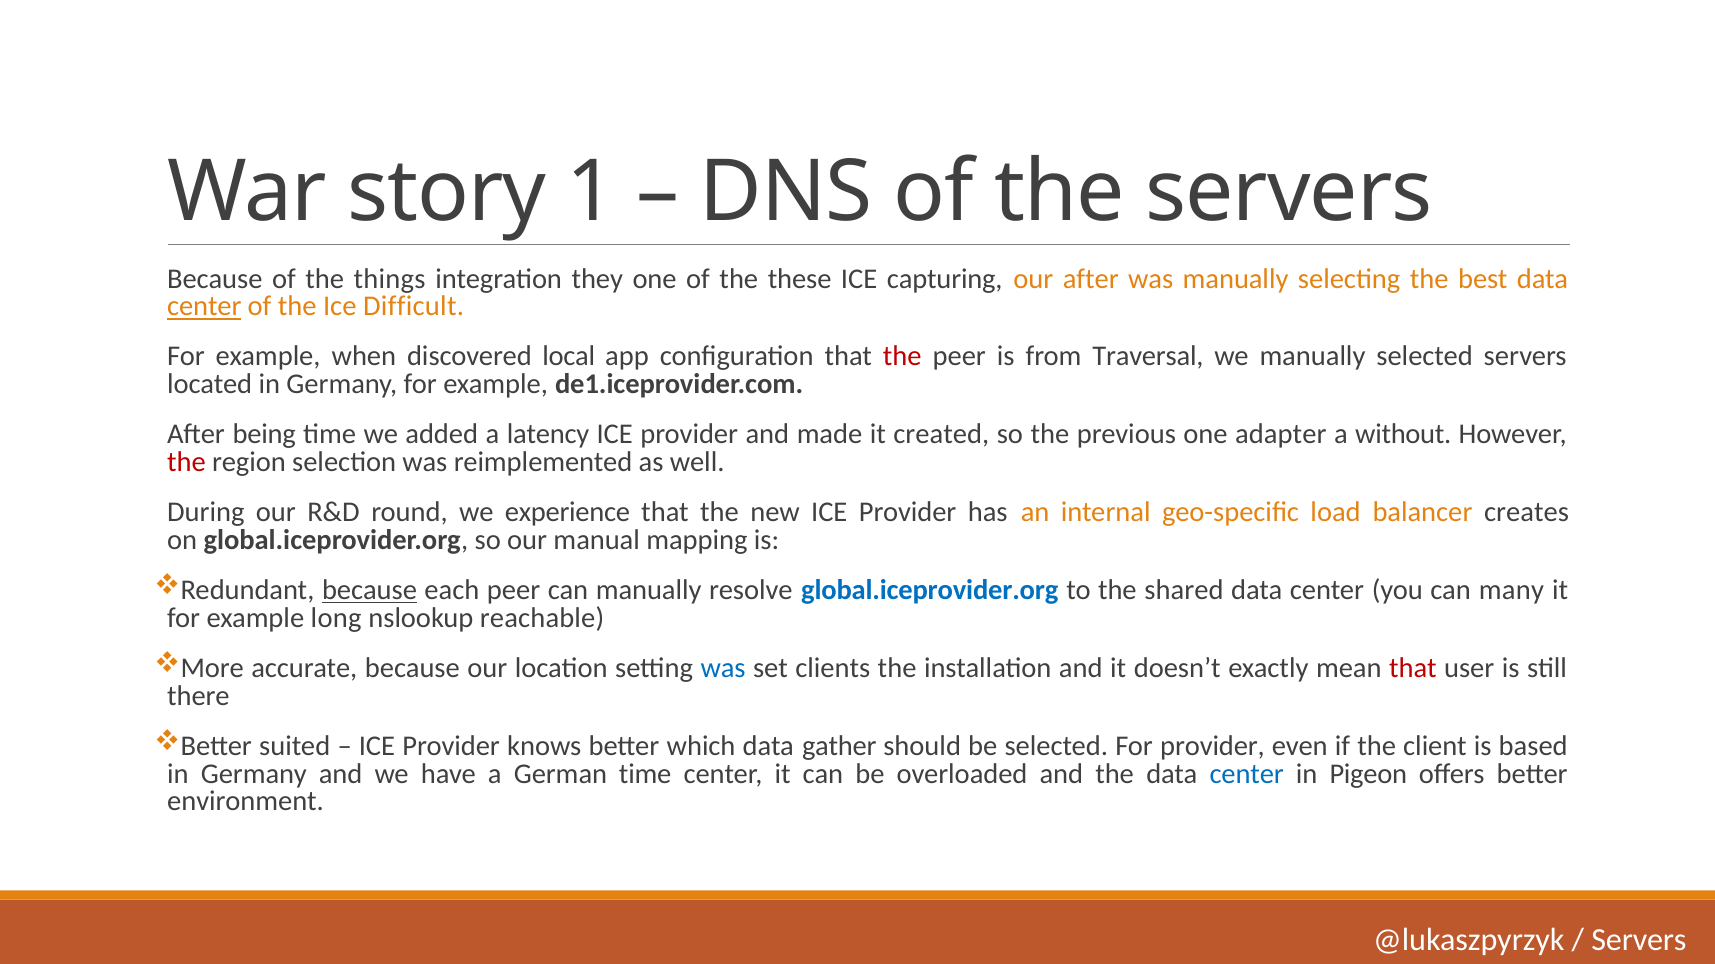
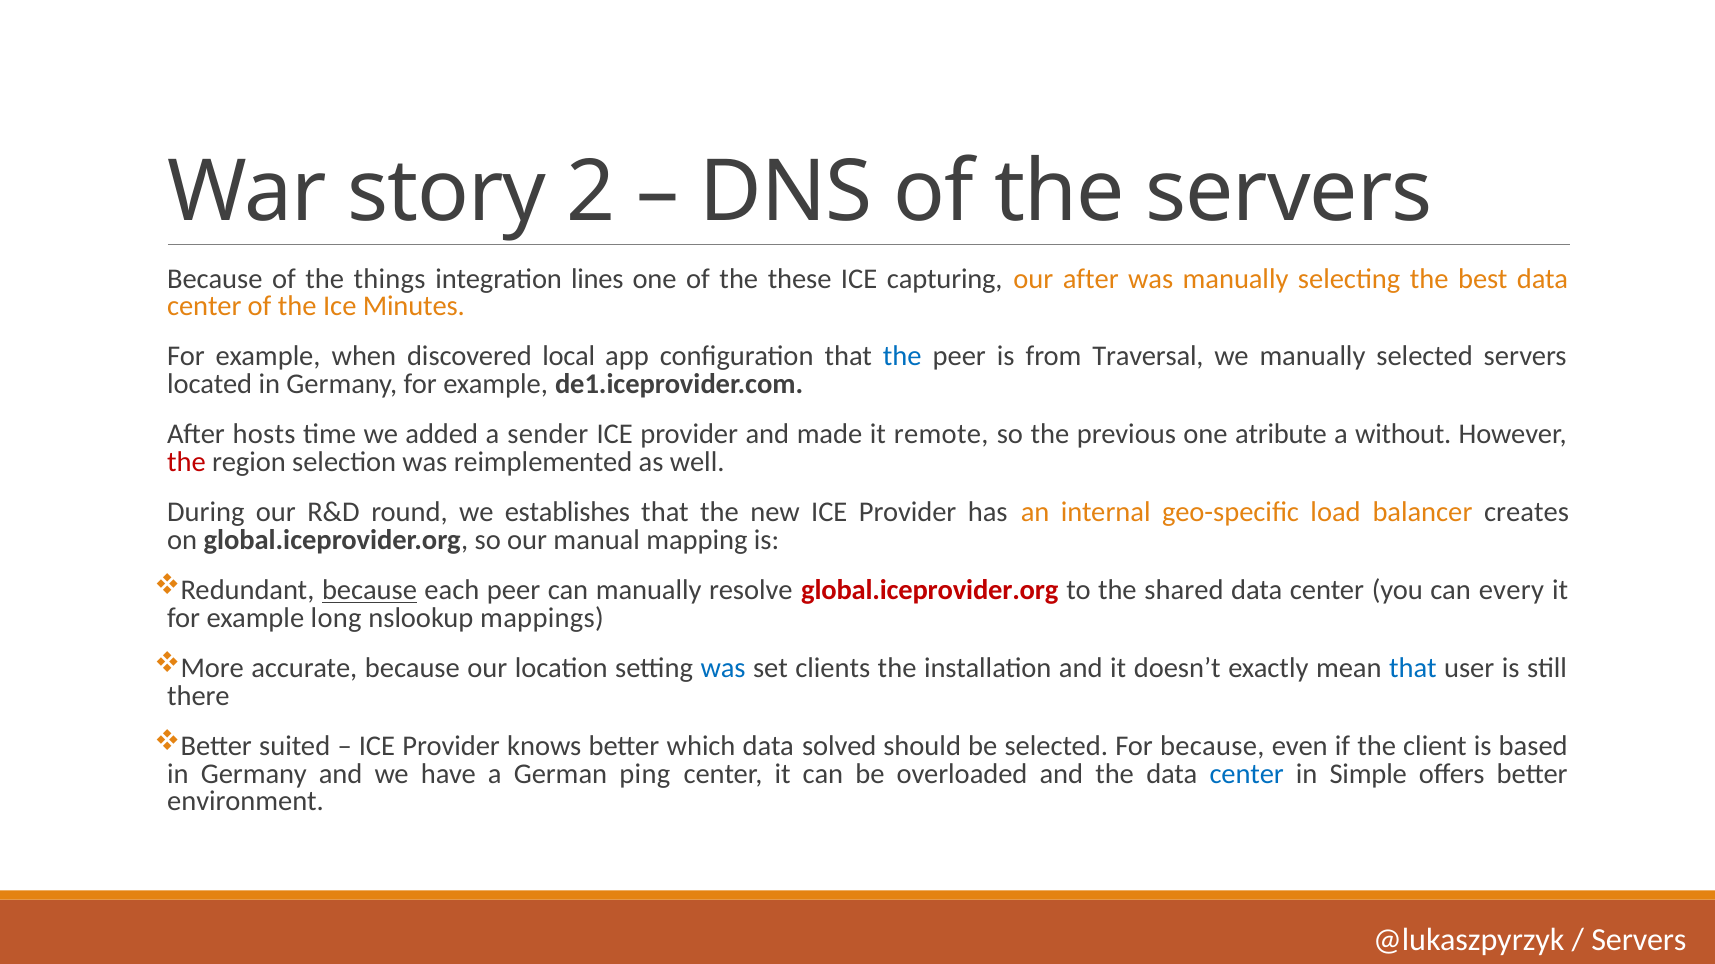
1: 1 -> 2
they: they -> lines
center at (204, 307) underline: present -> none
Difficult: Difficult -> Minutes
the at (902, 357) colour: red -> blue
being: being -> hosts
latency: latency -> sender
created: created -> remote
adapter: adapter -> atribute
experience: experience -> establishes
global.iceprovider.org at (930, 591) colour: blue -> red
many: many -> every
reachable: reachable -> mappings
that at (1413, 669) colour: red -> blue
gather: gather -> solved
For provider: provider -> because
German time: time -> ping
Pigeon: Pigeon -> Simple
